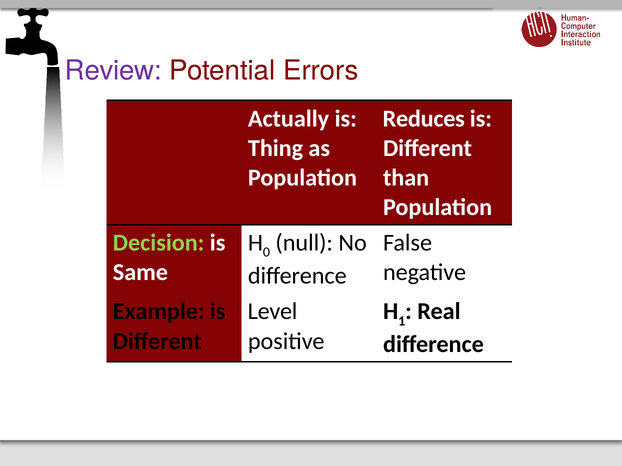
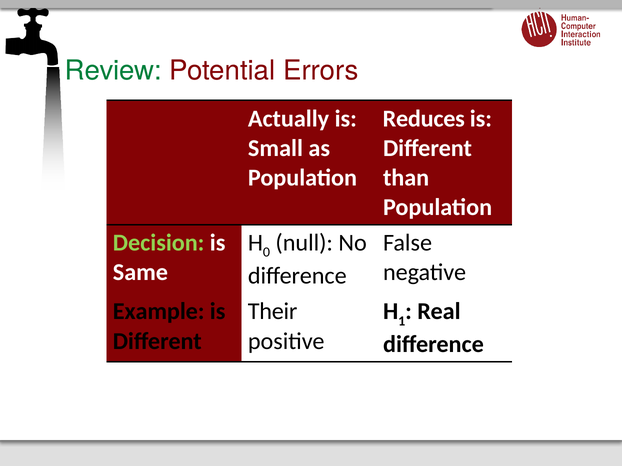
Review colour: purple -> green
Thing: Thing -> Small
Level: Level -> Their
